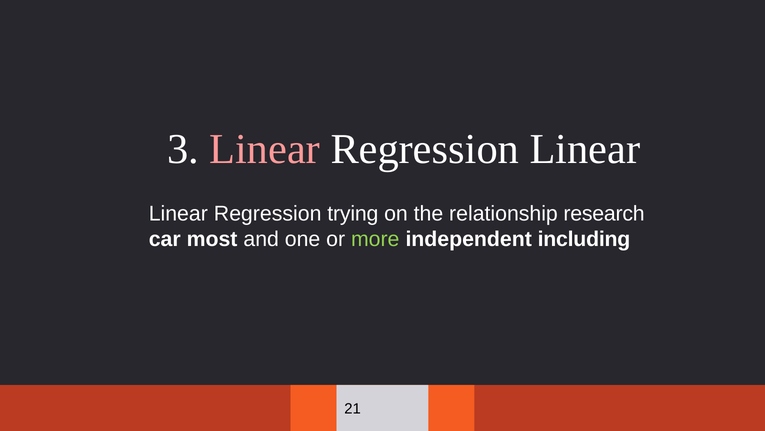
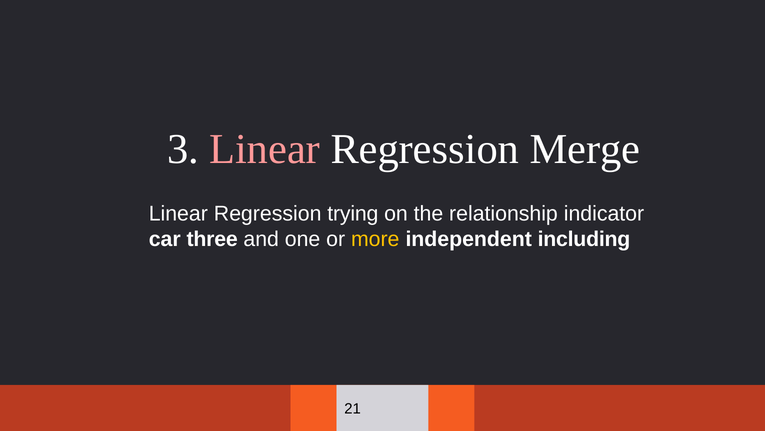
Regression Linear: Linear -> Merge
research: research -> indicator
most: most -> three
more colour: light green -> yellow
